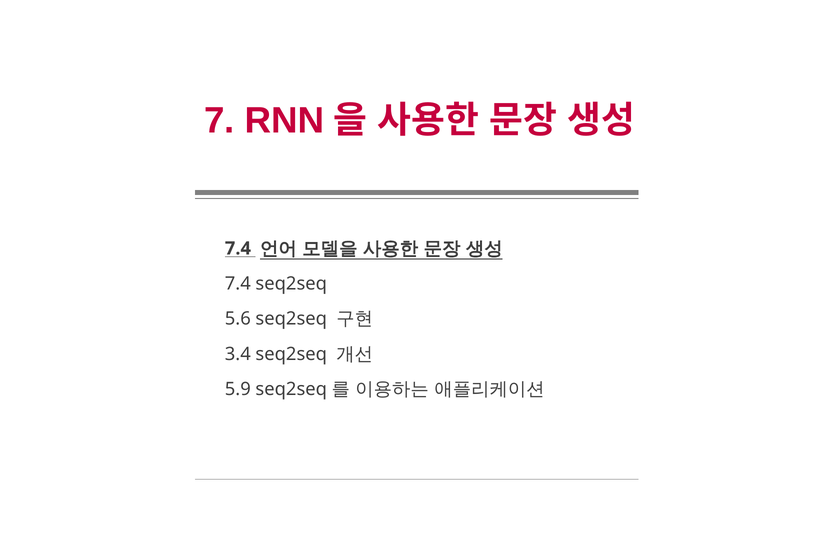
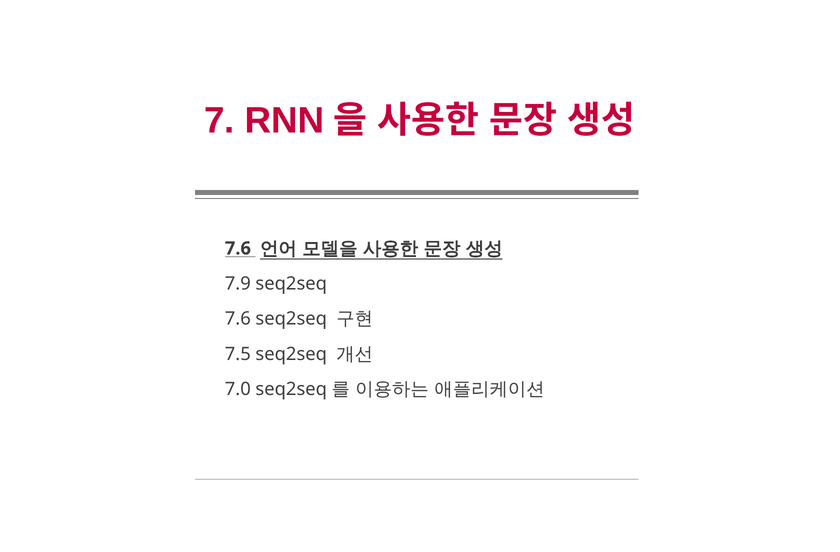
7.4 at (238, 248): 7.4 -> 7.6
7.4 at (238, 283): 7.4 -> 7.9
5.6 at (238, 319): 5.6 -> 7.6
3.4: 3.4 -> 7.5
5.9: 5.9 -> 7.0
